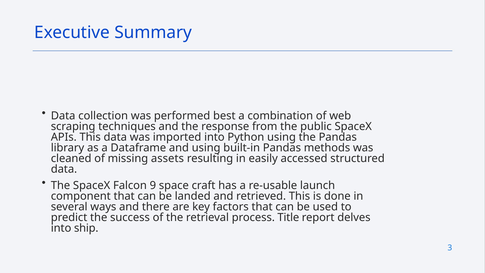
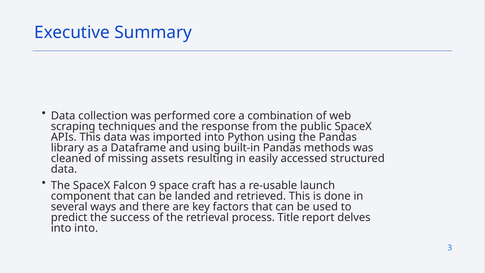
best: best -> core
into ship: ship -> into
